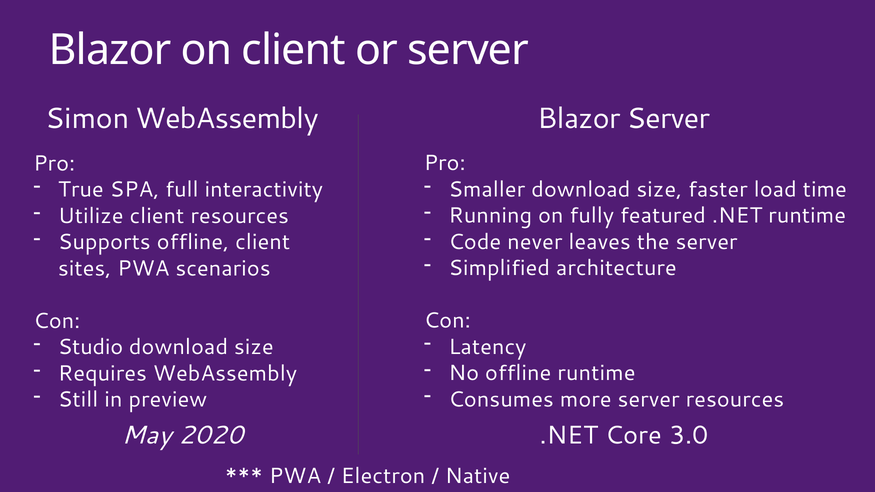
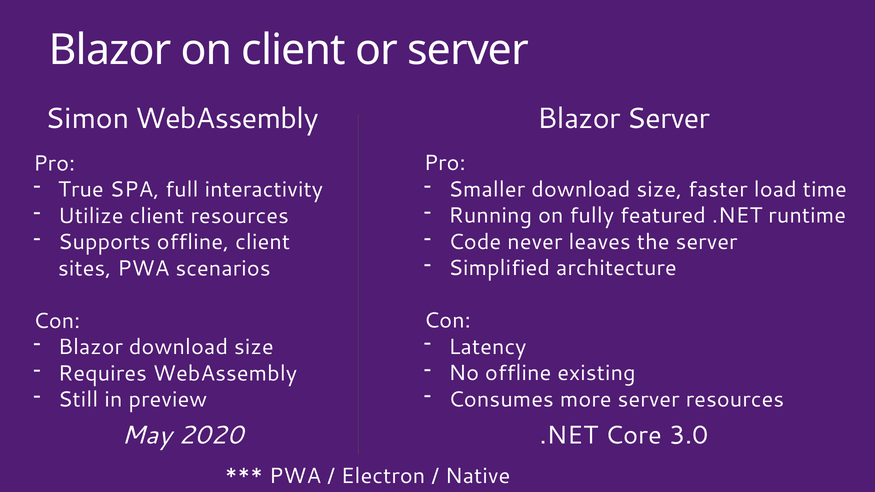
Studio at (91, 347): Studio -> Blazor
offline runtime: runtime -> existing
